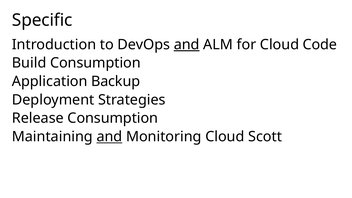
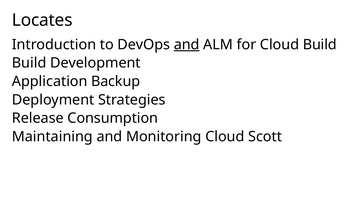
Specific: Specific -> Locates
Cloud Code: Code -> Build
Build Consumption: Consumption -> Development
and at (109, 137) underline: present -> none
